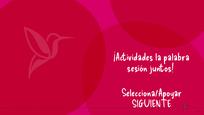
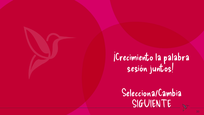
¡Actividades: ¡Actividades -> ¡Crecimiento
Selecciona/Apoyar: Selecciona/Apoyar -> Selecciona/Cambia
